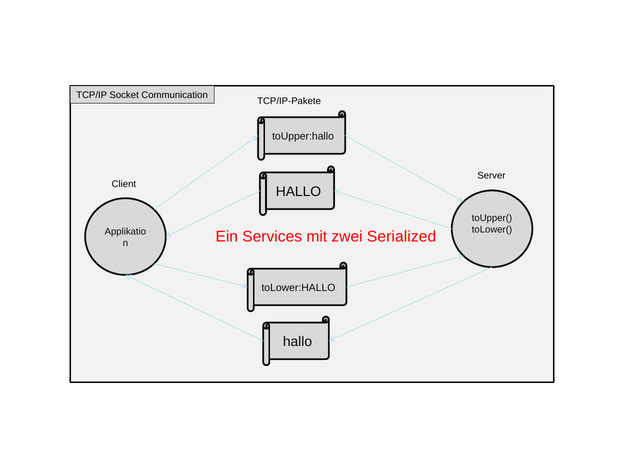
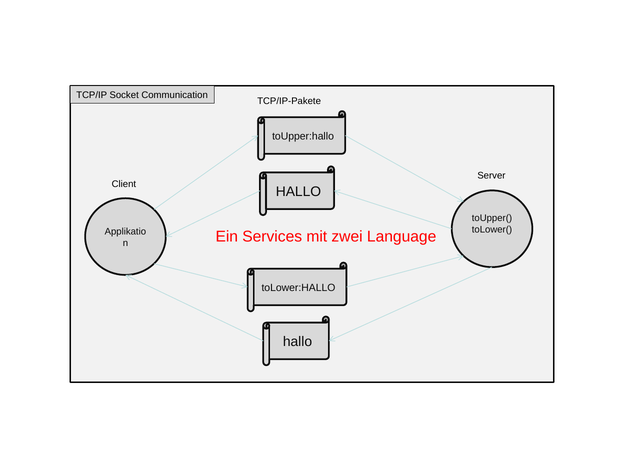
Serialized: Serialized -> Language
